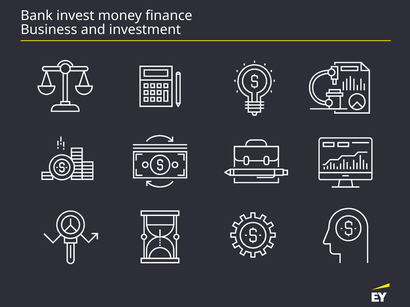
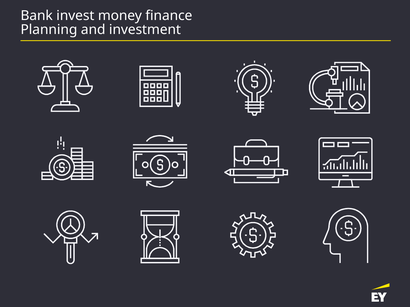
Business: Business -> Planning
